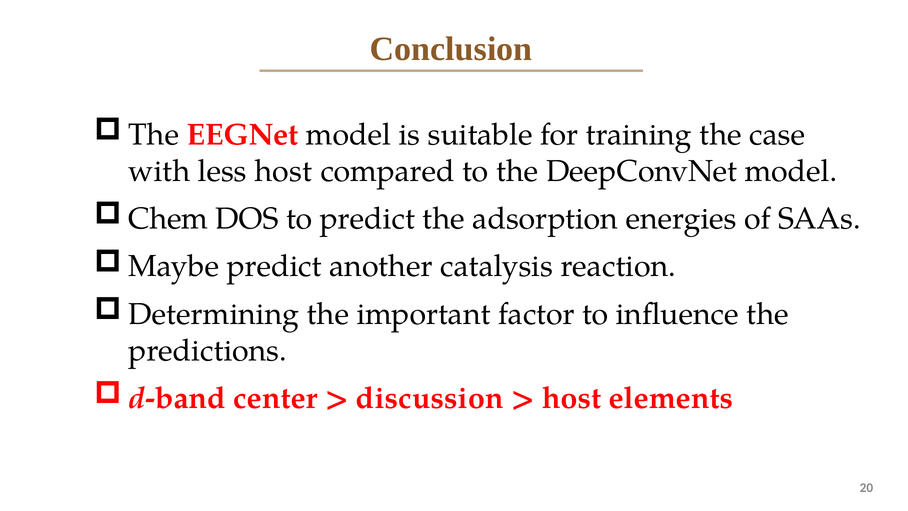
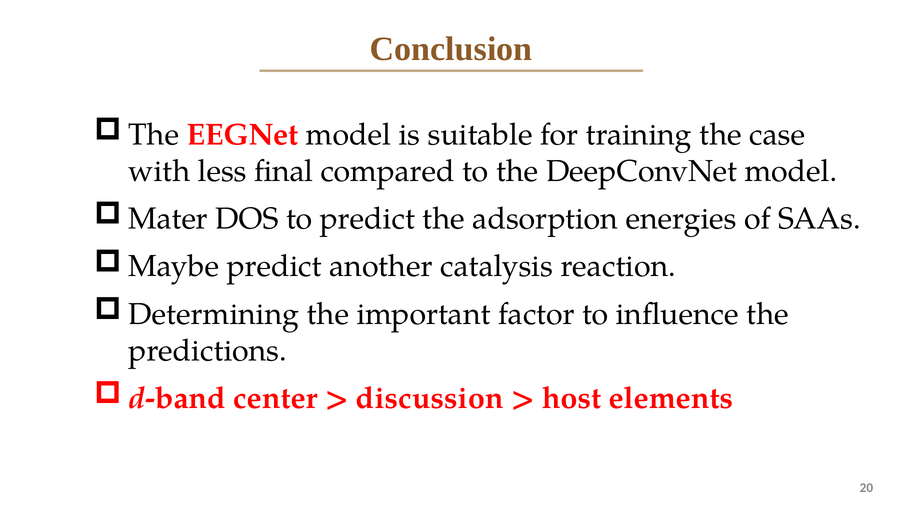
less host: host -> final
Chem: Chem -> Mater
